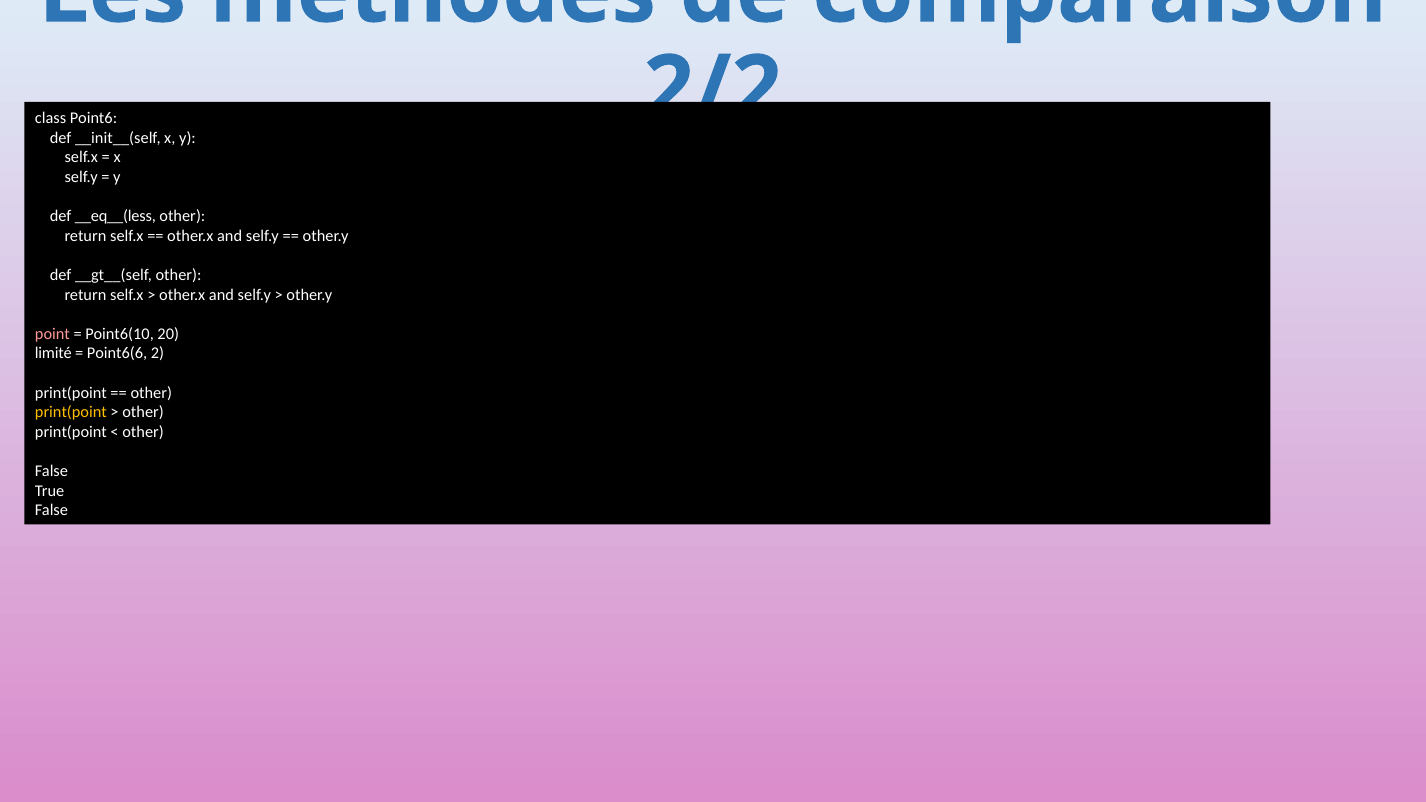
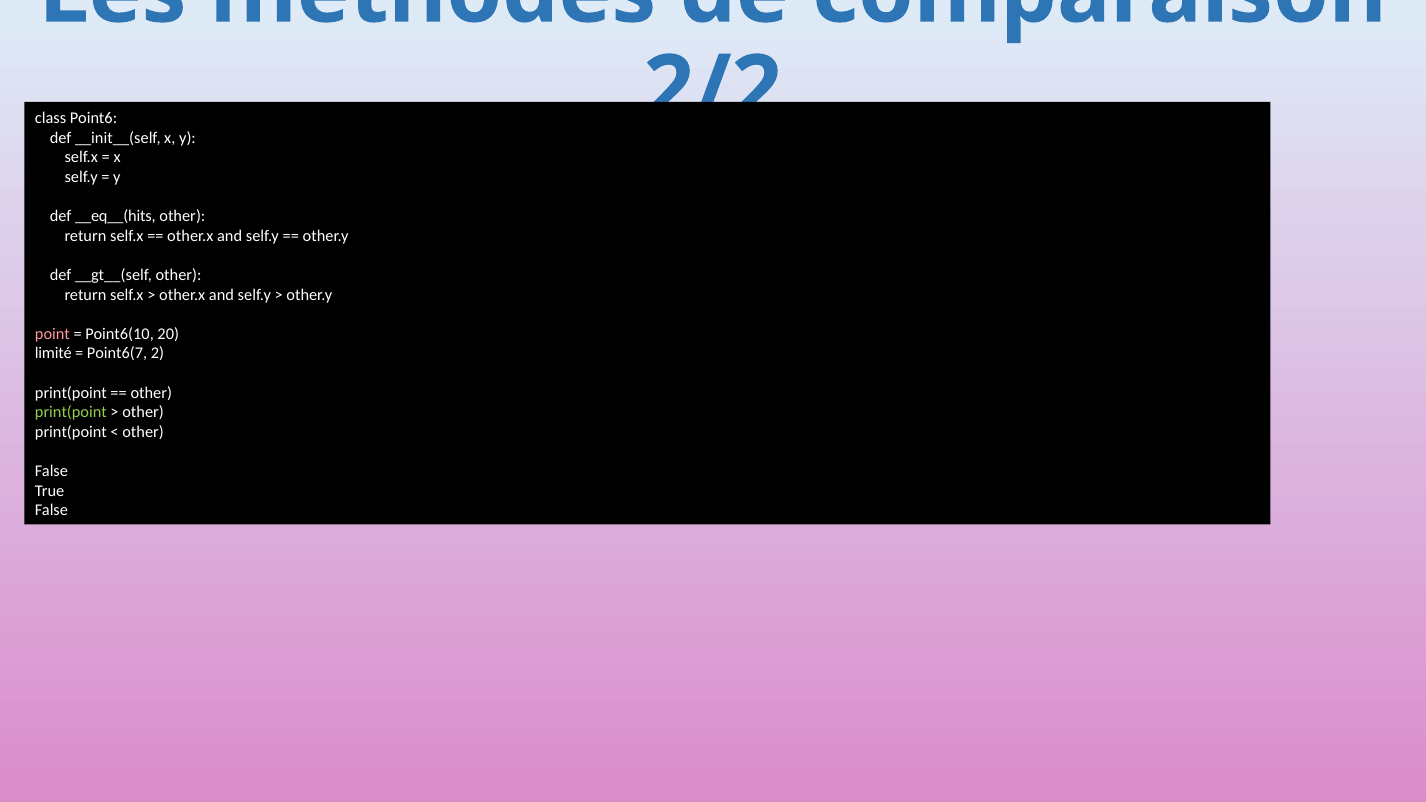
__eq__(less: __eq__(less -> __eq__(hits
Point6(6: Point6(6 -> Point6(7
print(point at (71, 413) colour: yellow -> light green
